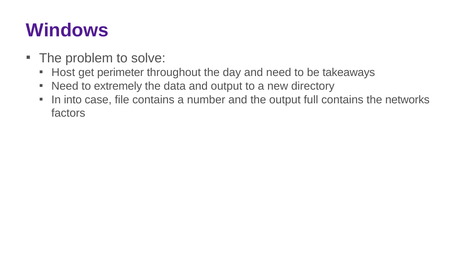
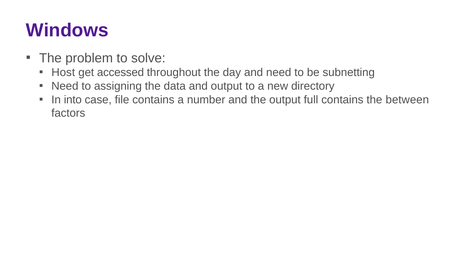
perimeter: perimeter -> accessed
takeaways: takeaways -> subnetting
extremely: extremely -> assigning
networks: networks -> between
